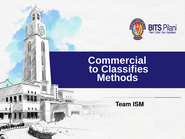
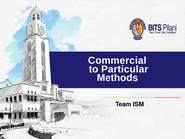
Classifies: Classifies -> Particular
